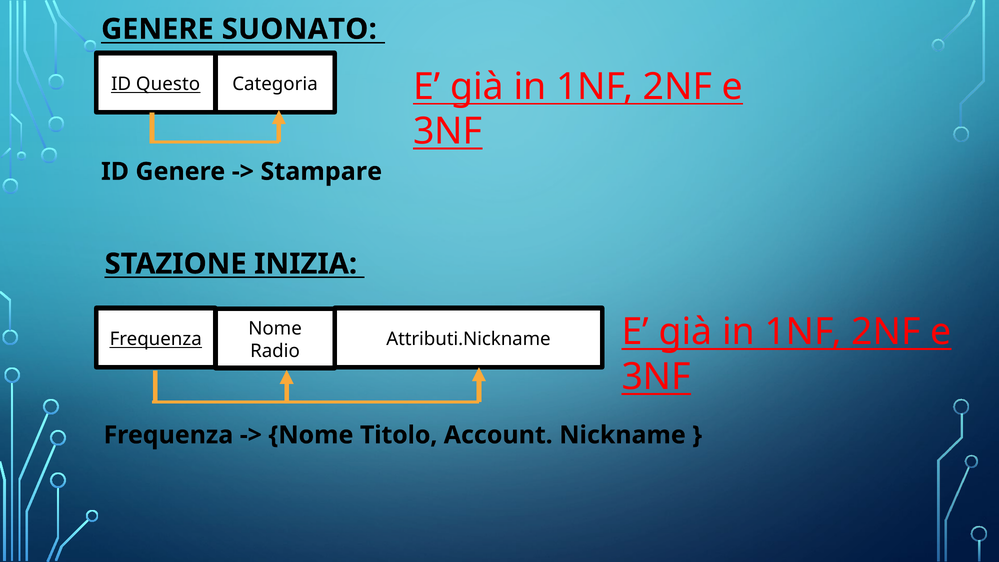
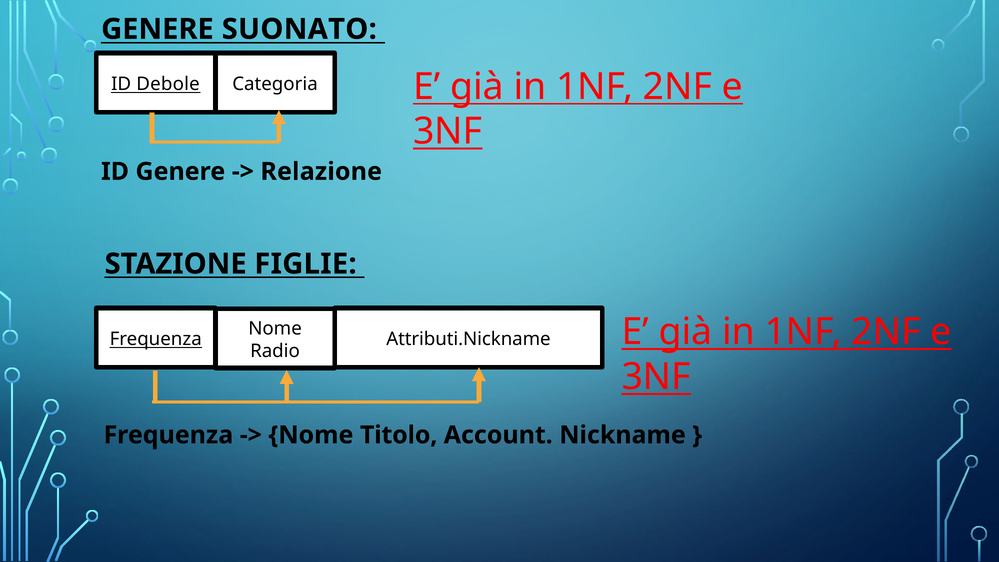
Questo: Questo -> Debole
Stampare: Stampare -> Relazione
INIZIA: INIZIA -> FIGLIE
